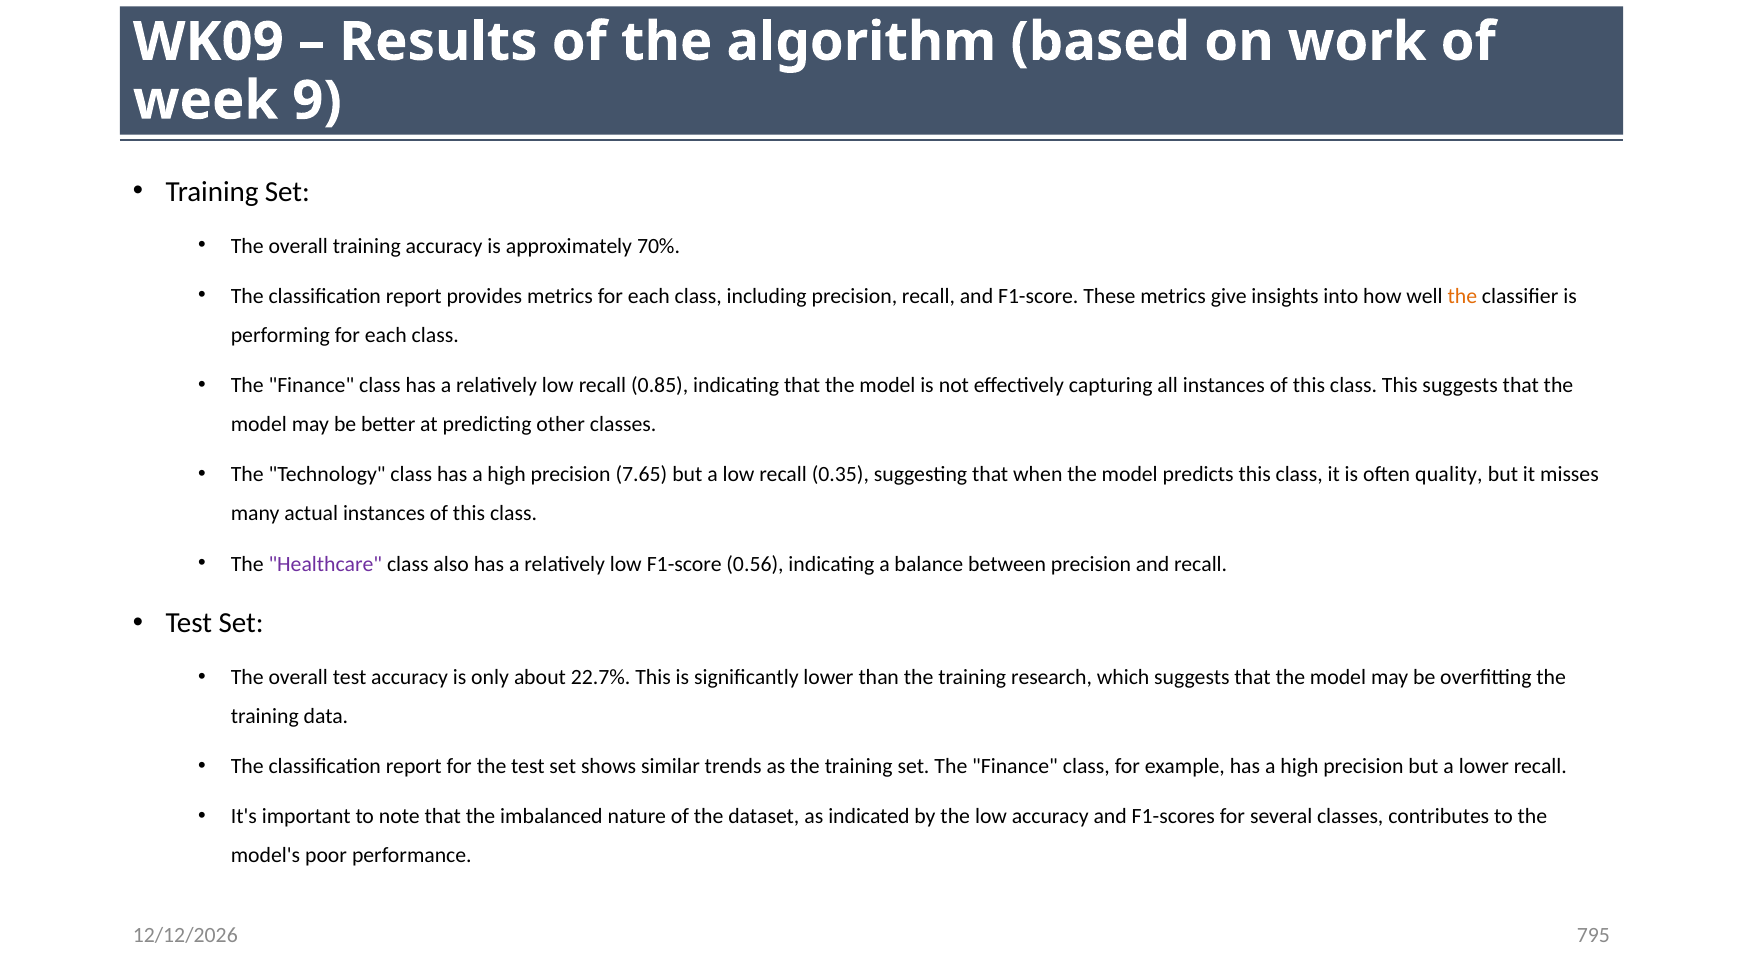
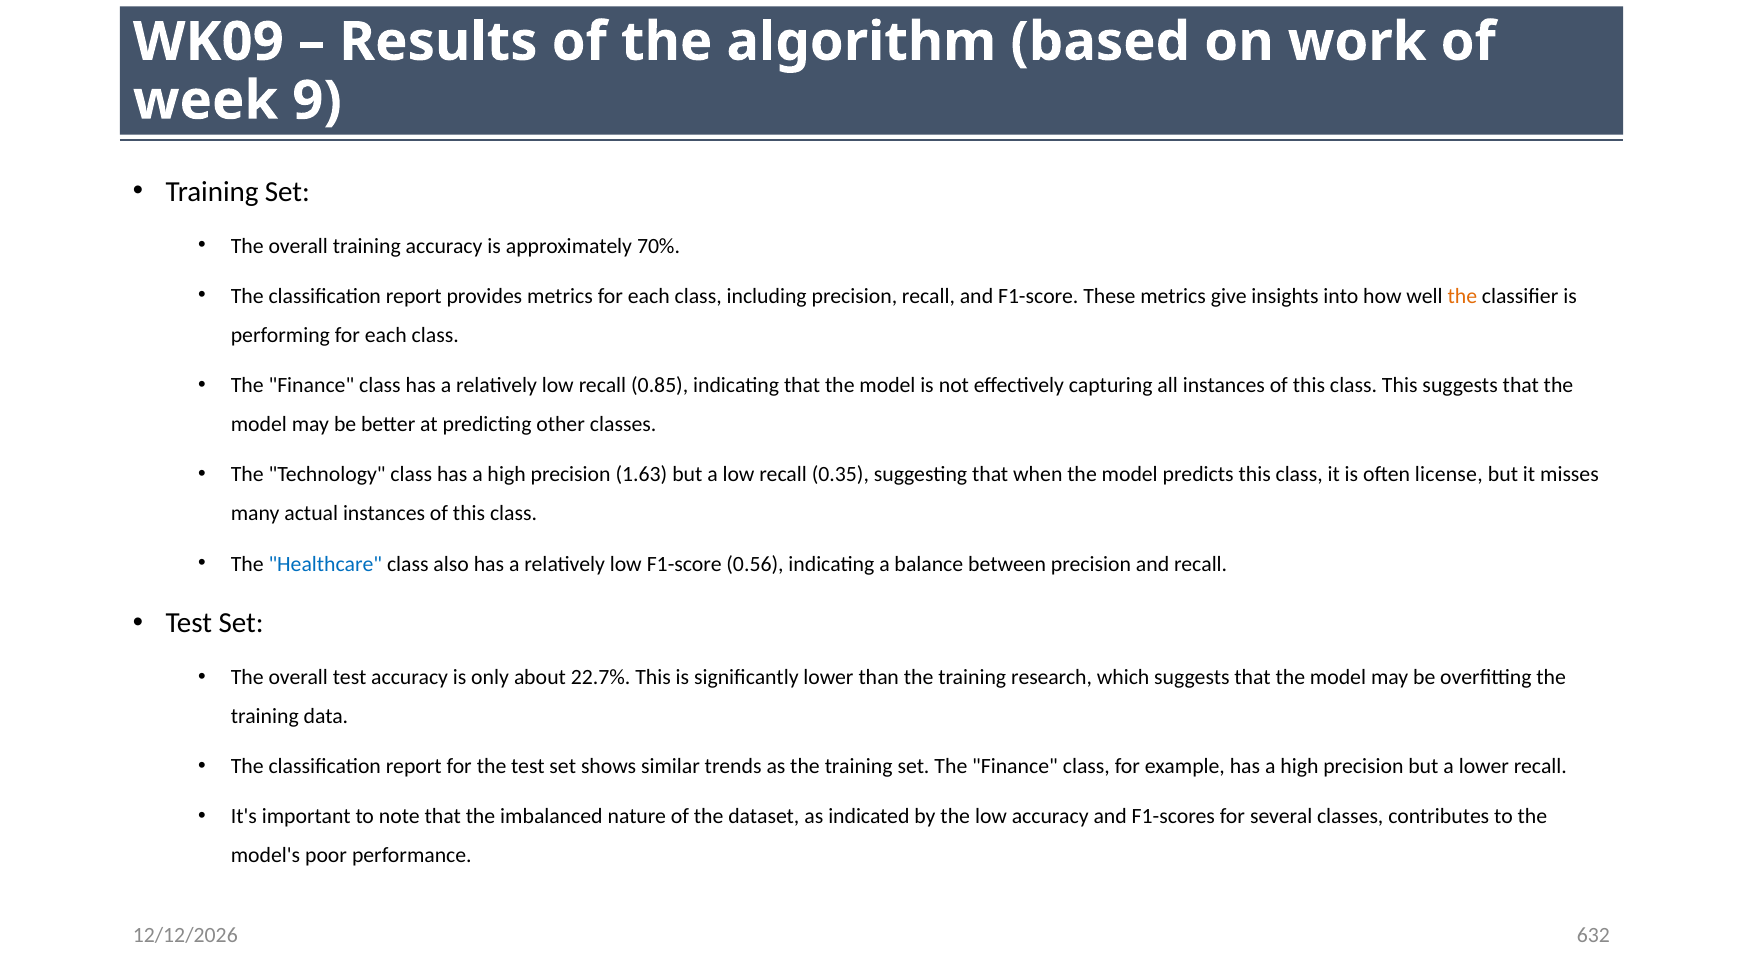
7.65: 7.65 -> 1.63
quality: quality -> license
Healthcare colour: purple -> blue
795: 795 -> 632
